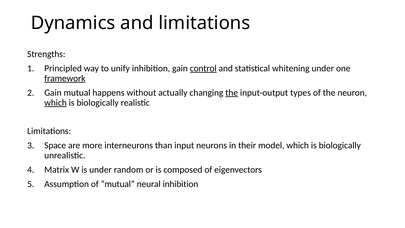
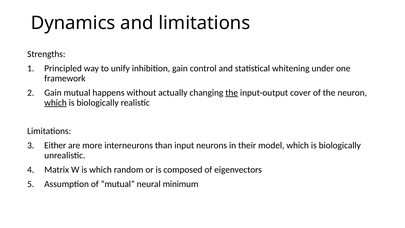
control underline: present -> none
framework underline: present -> none
types: types -> cover
Space: Space -> Either
is under: under -> which
neural inhibition: inhibition -> minimum
